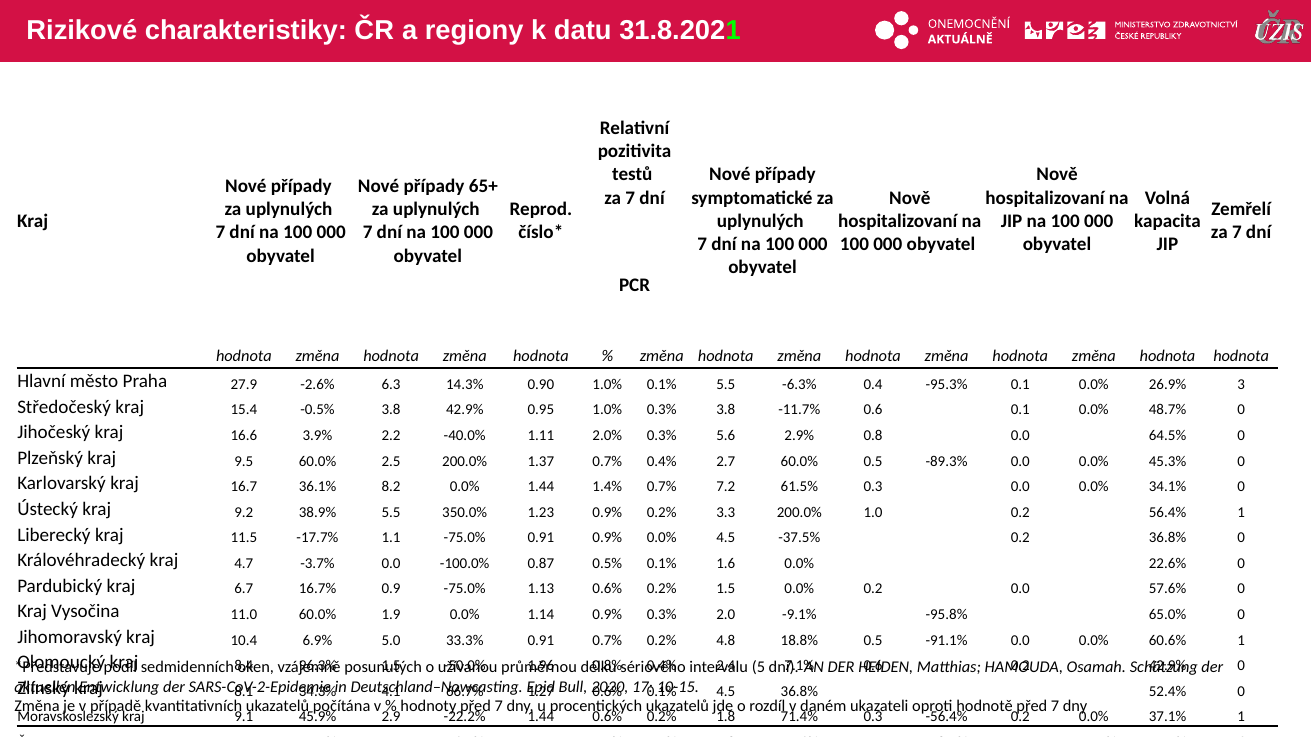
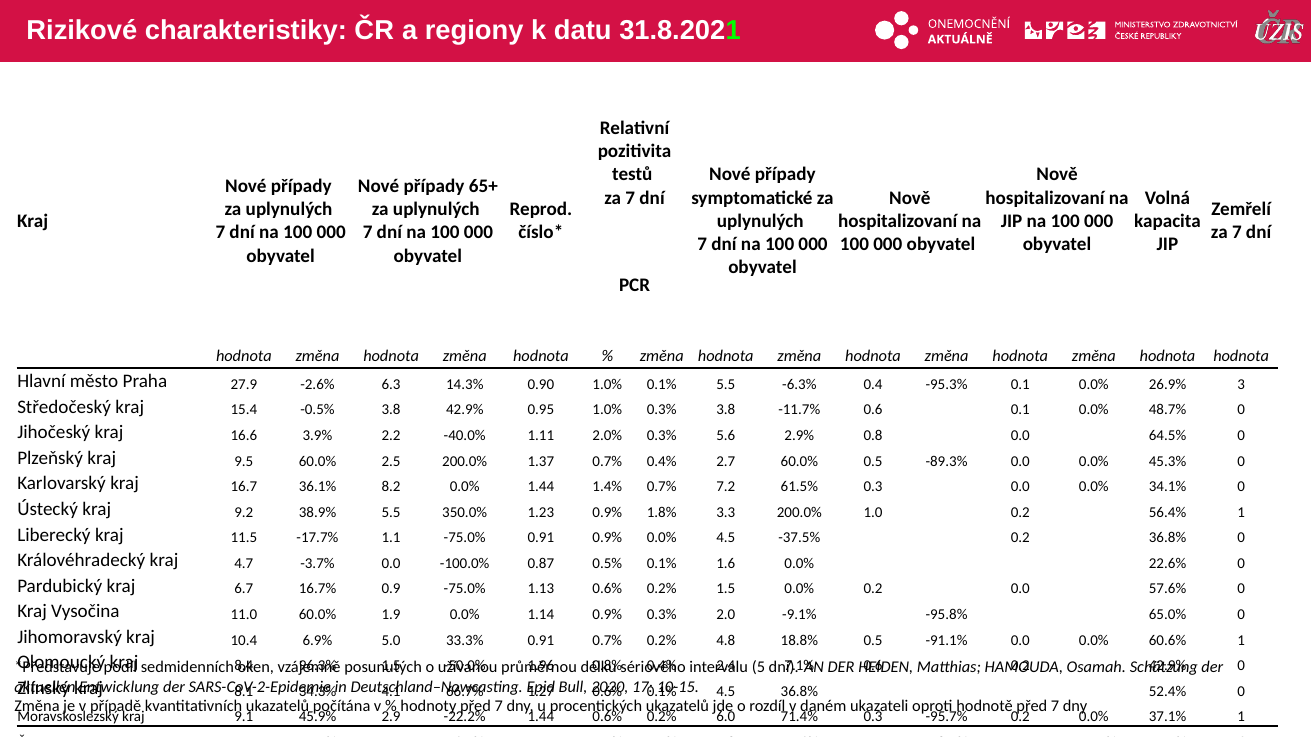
1.23 0.9% 0.2%: 0.2% -> 1.8%
1.8: 1.8 -> 6.0
-56.4%: -56.4% -> -95.7%
